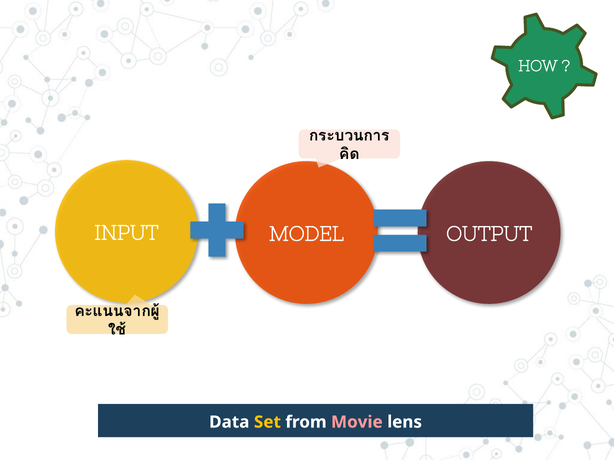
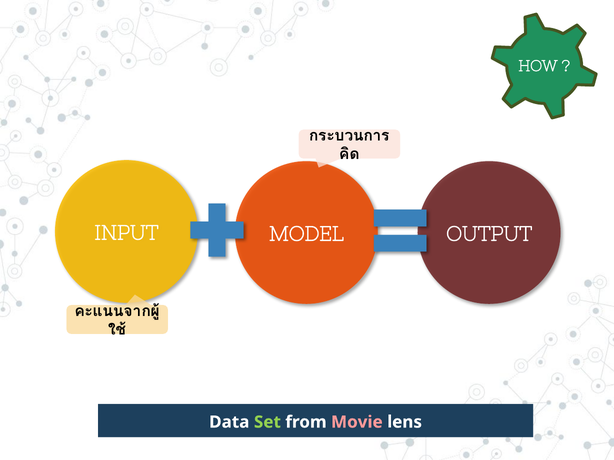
Set colour: yellow -> light green
